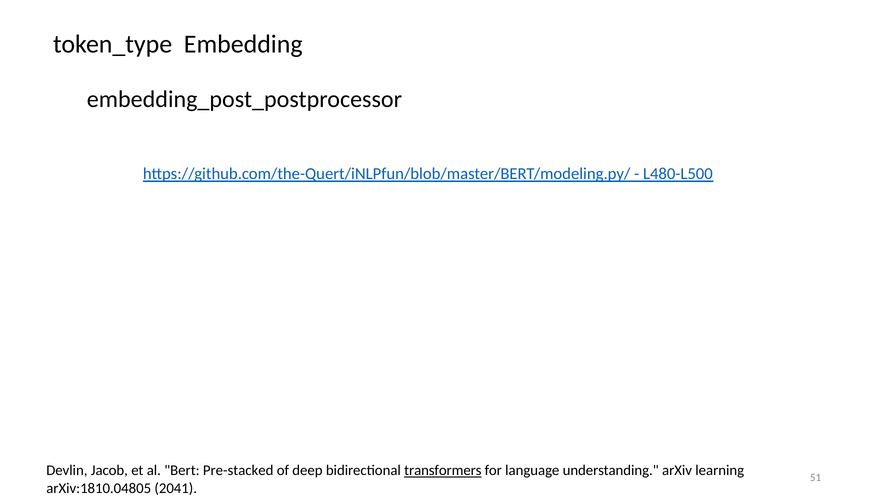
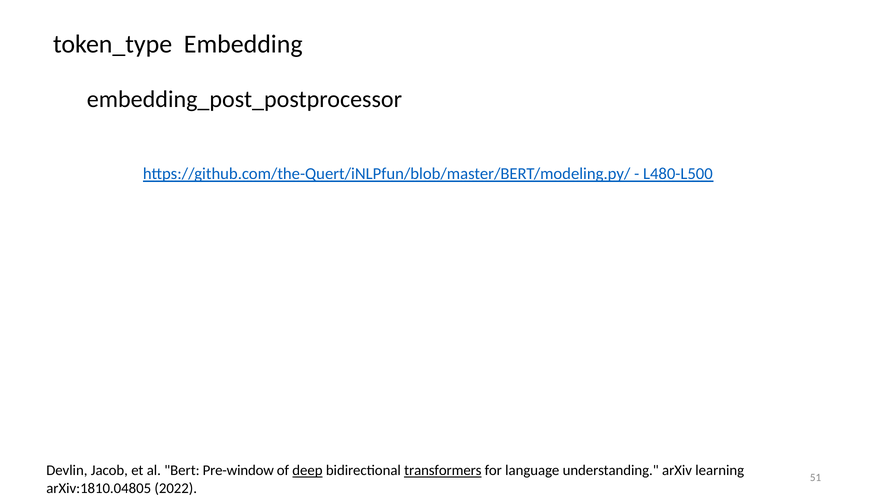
Pre-stacked: Pre-stacked -> Pre-window
deep underline: none -> present
2041: 2041 -> 2022
